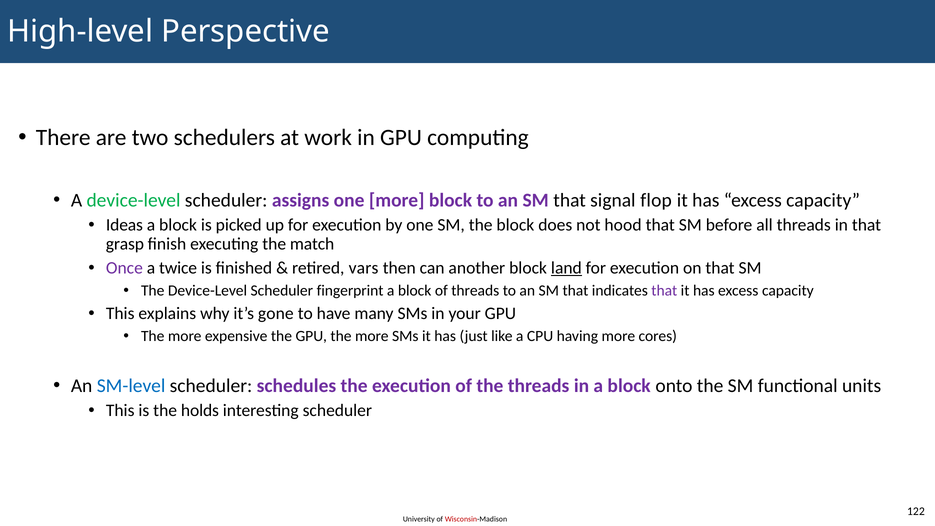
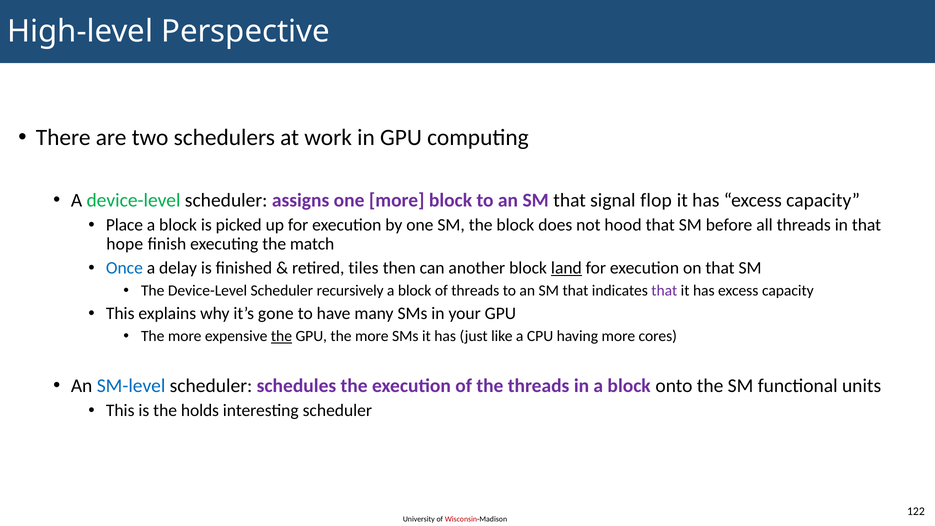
Ideas: Ideas -> Place
grasp: grasp -> hope
Once colour: purple -> blue
twice: twice -> delay
vars: vars -> tiles
fingerprint: fingerprint -> recursively
the at (281, 336) underline: none -> present
